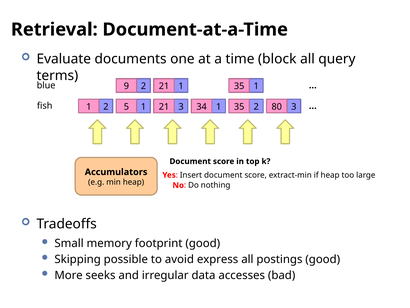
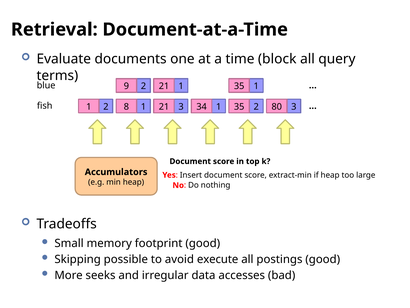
5: 5 -> 8
express: express -> execute
